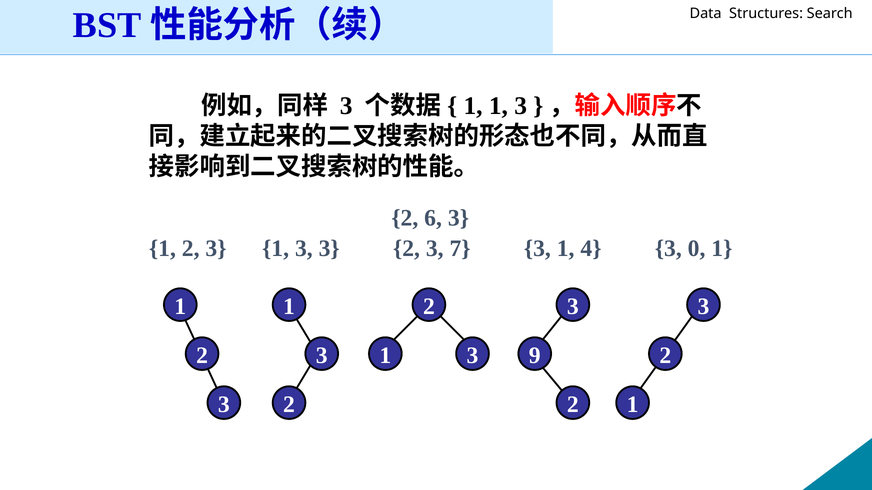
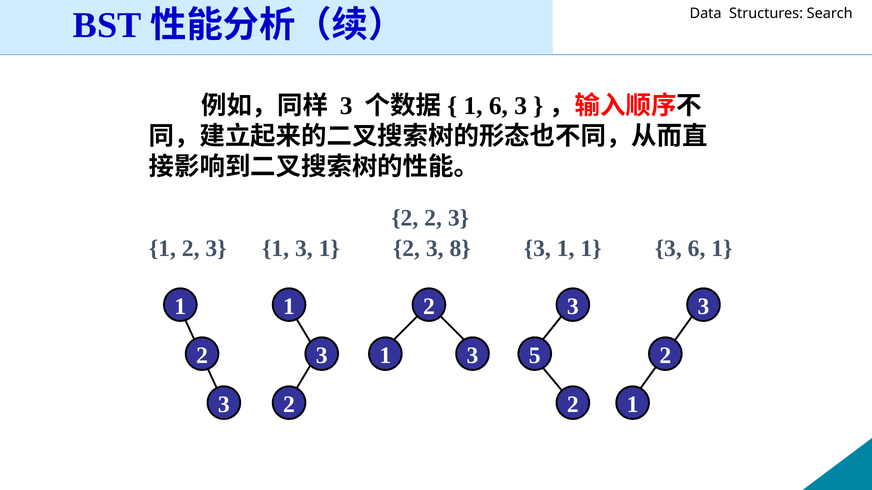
1 at (498, 106): 1 -> 6
2 6: 6 -> 2
1 3 3: 3 -> 1
7: 7 -> 8
3 1 4: 4 -> 1
3 0: 0 -> 6
9: 9 -> 5
